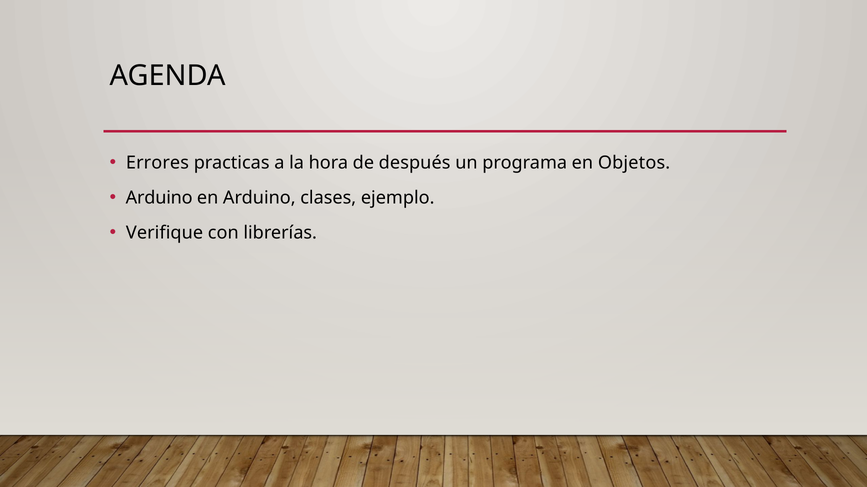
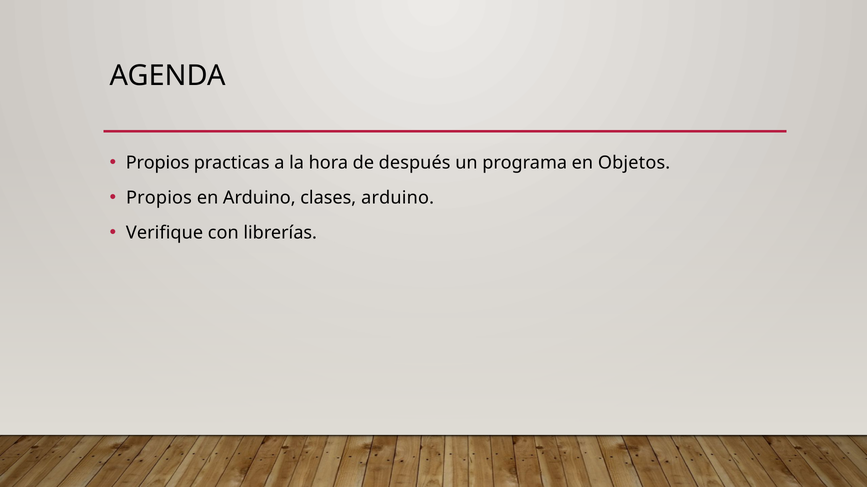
Errores at (157, 163): Errores -> Propios
Arduino at (159, 198): Arduino -> Propios
clases ejemplo: ejemplo -> arduino
